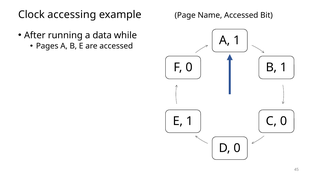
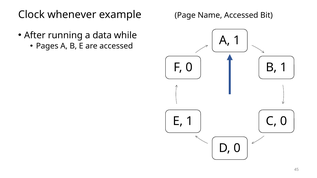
accessing: accessing -> whenever
